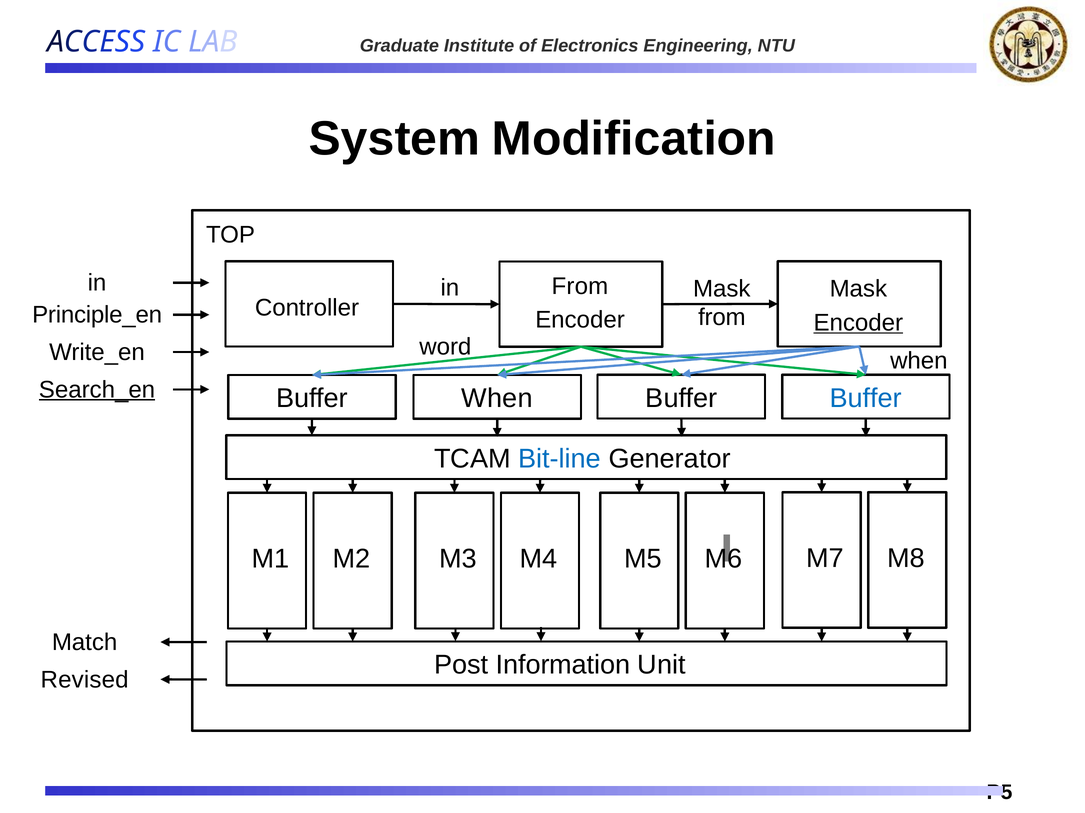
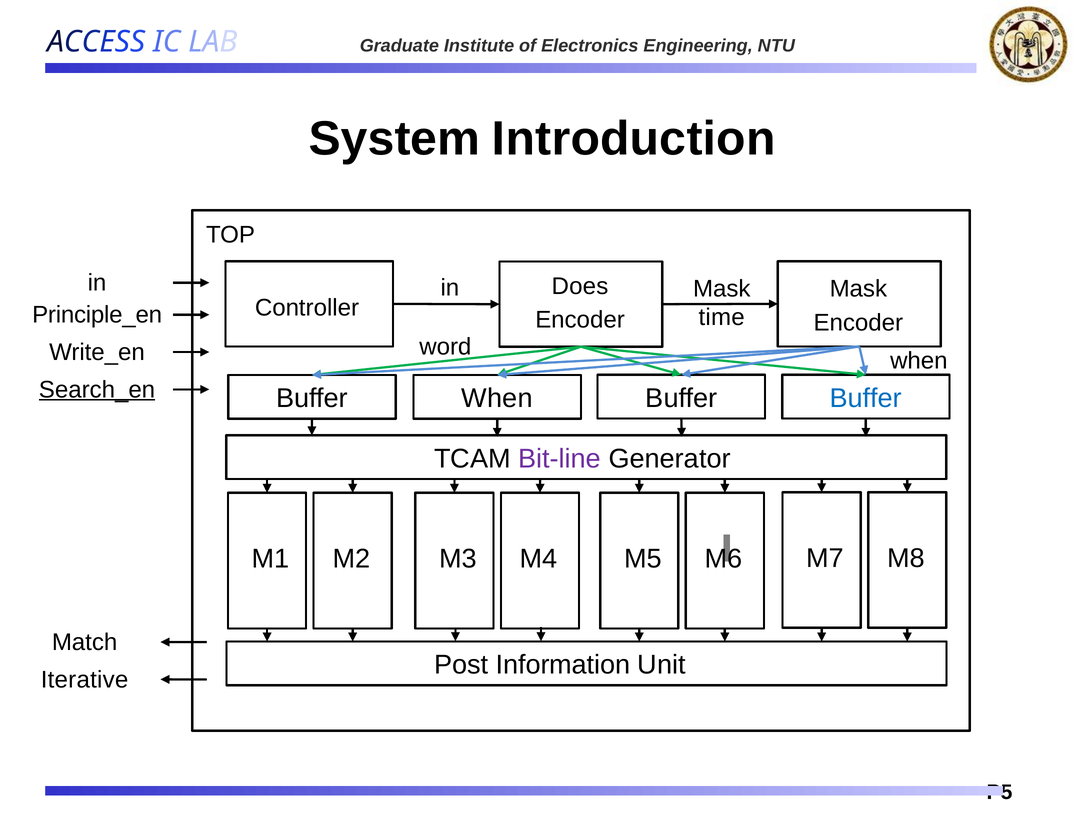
Modification: Modification -> Introduction
in From: From -> Does
from at (722, 318): from -> time
Encoder at (858, 323) underline: present -> none
Bit-line colour: blue -> purple
Revised: Revised -> Iterative
